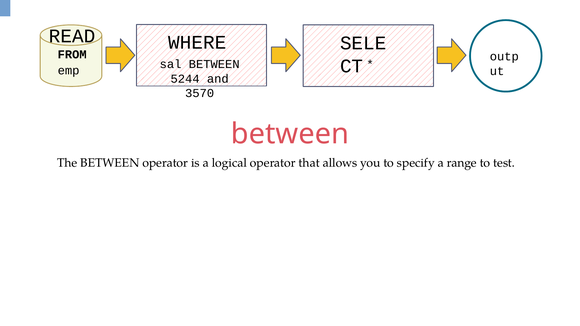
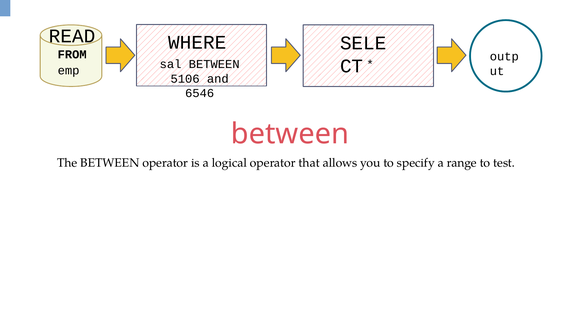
5244: 5244 -> 5106
3570: 3570 -> 6546
